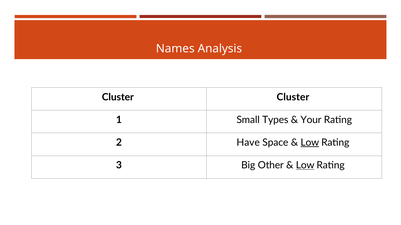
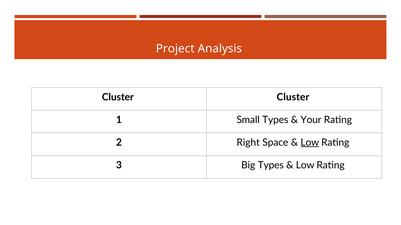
Names: Names -> Project
Have: Have -> Right
Big Other: Other -> Types
Low at (305, 166) underline: present -> none
